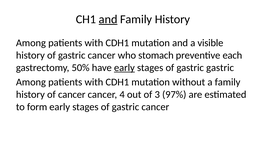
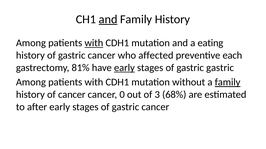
with at (94, 43) underline: none -> present
visible: visible -> eating
stomach: stomach -> affected
50%: 50% -> 81%
family at (228, 83) underline: none -> present
4: 4 -> 0
97%: 97% -> 68%
form: form -> after
